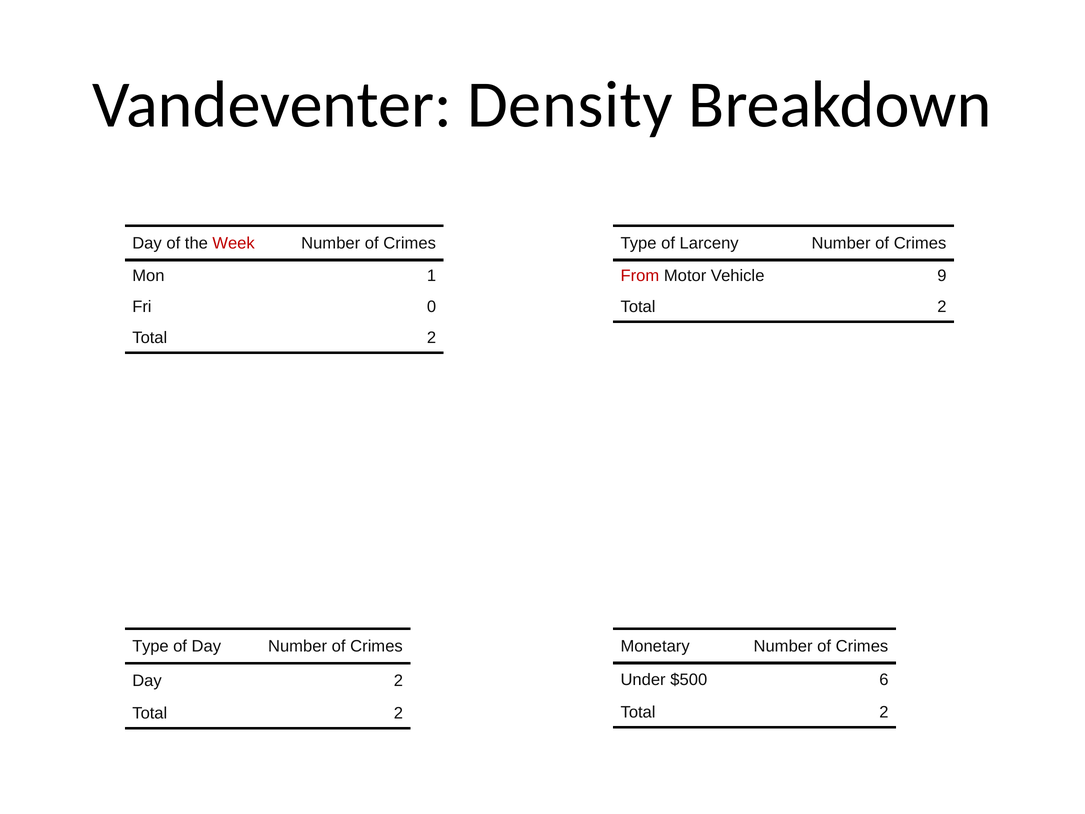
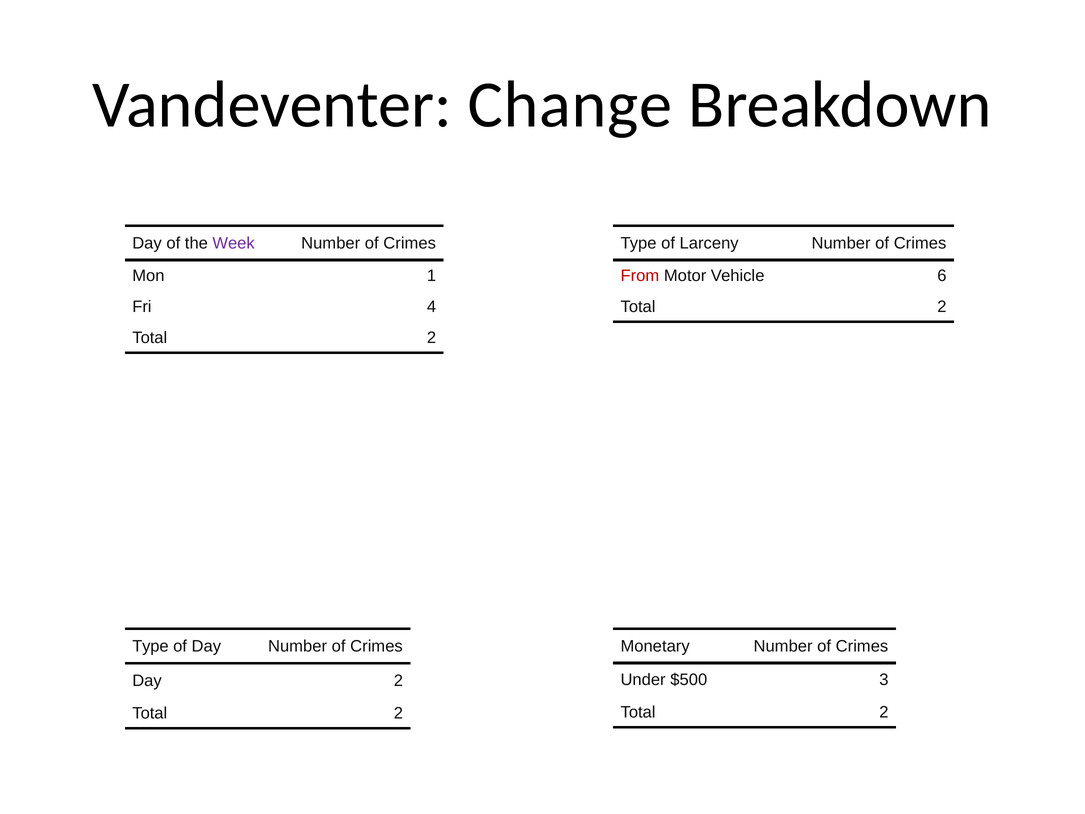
Density: Density -> Change
Week colour: red -> purple
9: 9 -> 6
0: 0 -> 4
6: 6 -> 3
